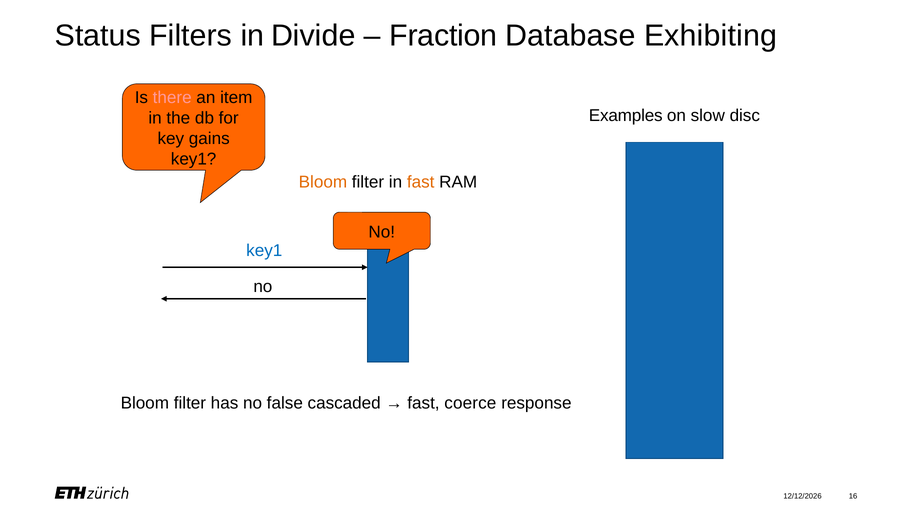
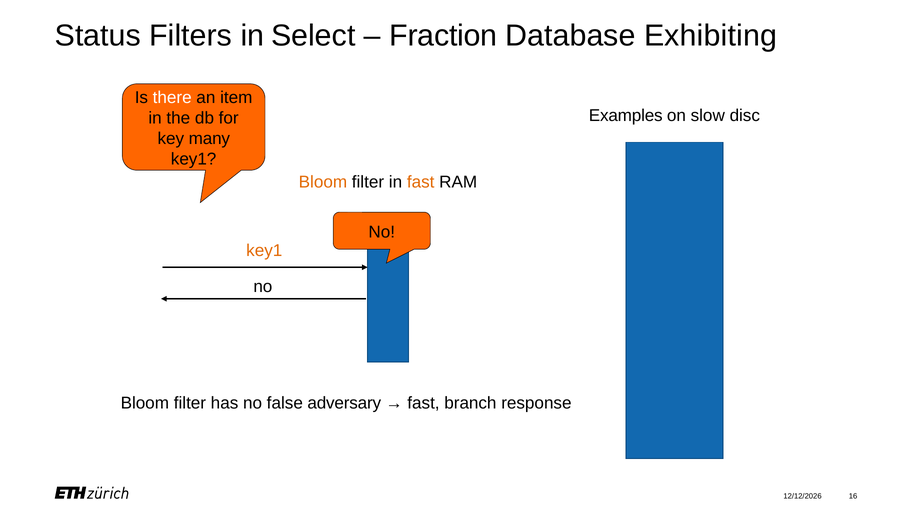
Divide: Divide -> Select
there colour: pink -> white
gains: gains -> many
key1 at (264, 251) colour: blue -> orange
cascaded: cascaded -> adversary
coerce: coerce -> branch
